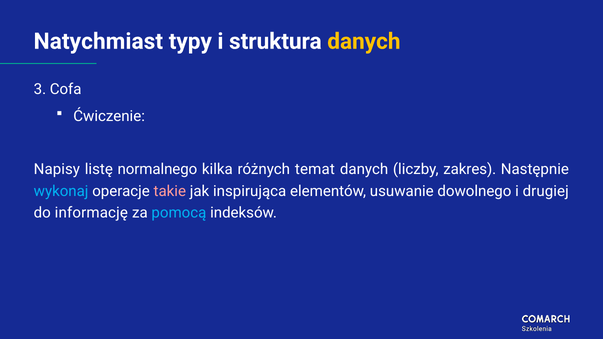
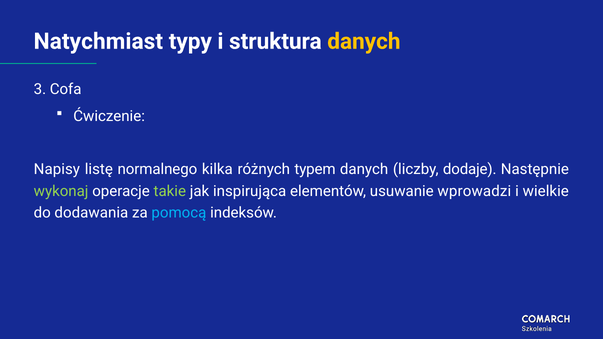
temat: temat -> typem
zakres: zakres -> dodaje
wykonaj colour: light blue -> light green
takie colour: pink -> light green
dowolnego: dowolnego -> wprowadzi
drugiej: drugiej -> wielkie
informację: informację -> dodawania
